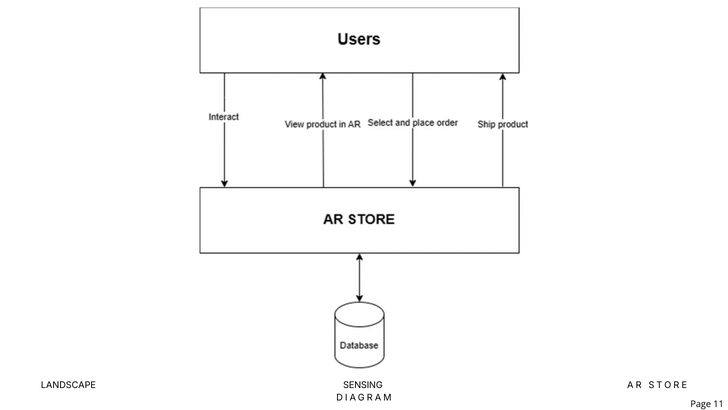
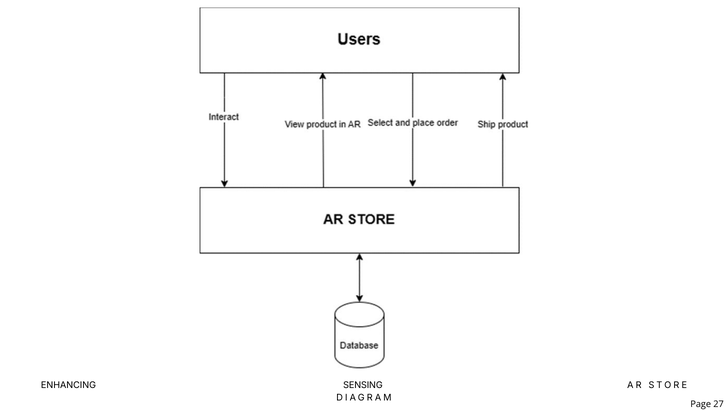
LANDSCAPE: LANDSCAPE -> ENHANCING
11: 11 -> 27
